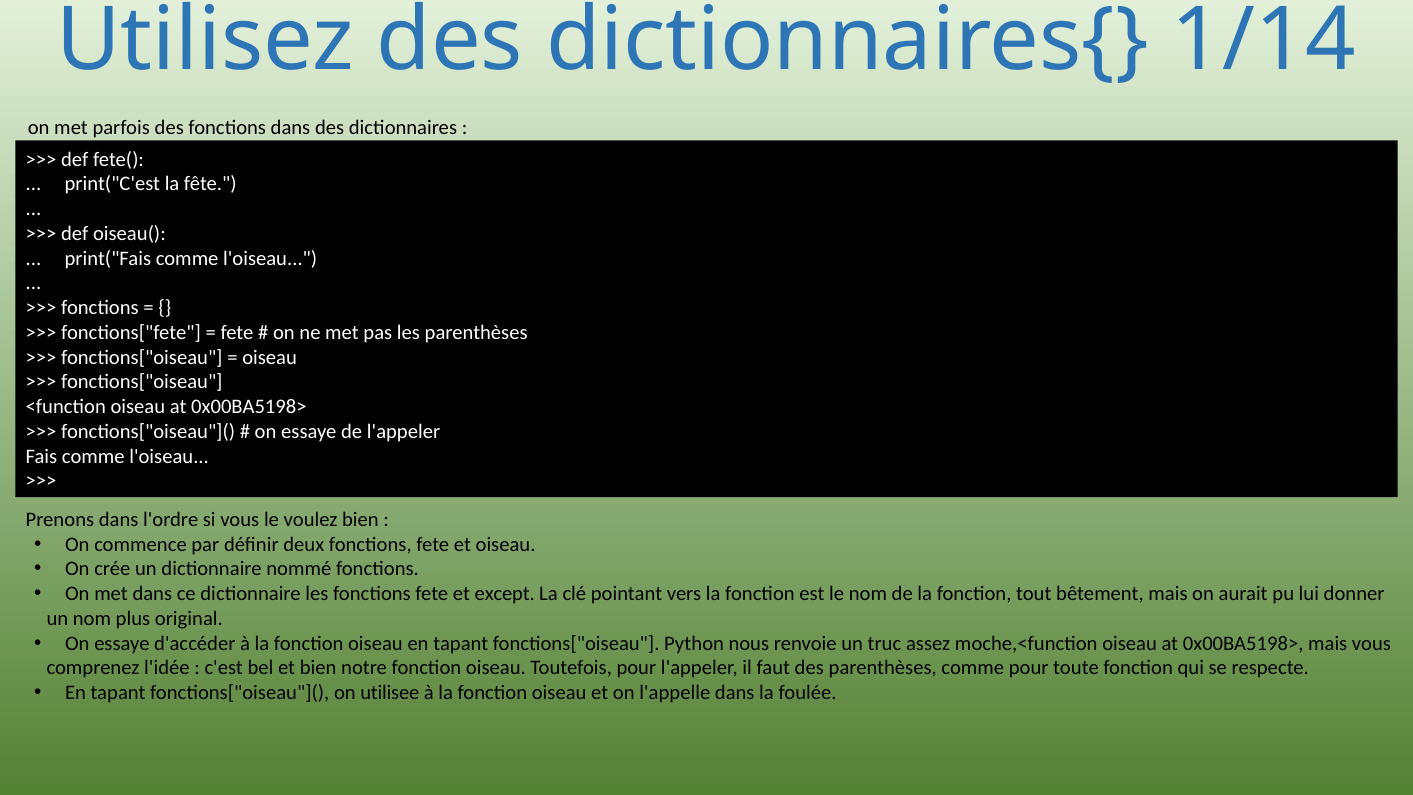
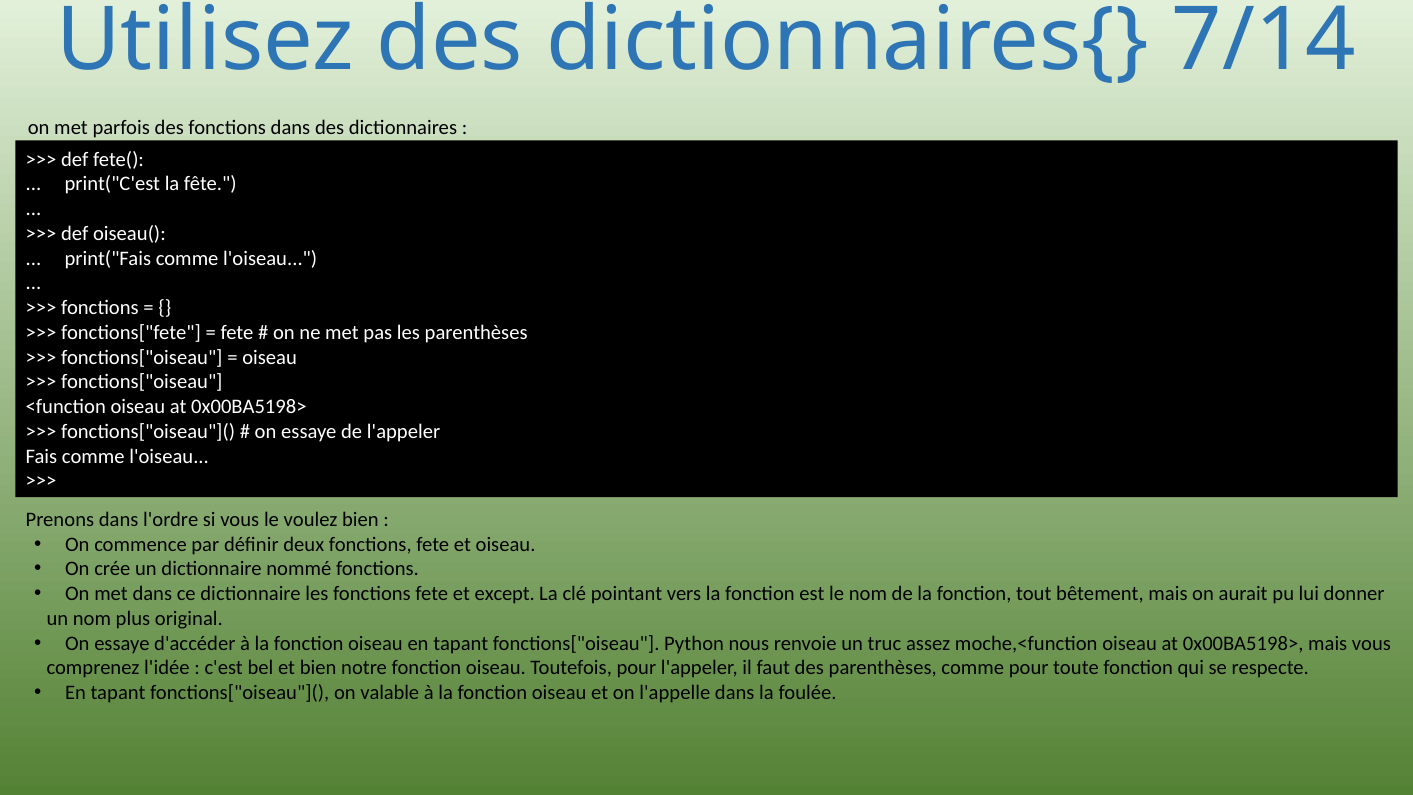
1/14: 1/14 -> 7/14
utilisee: utilisee -> valable
